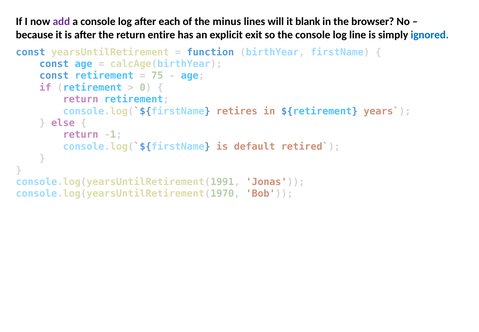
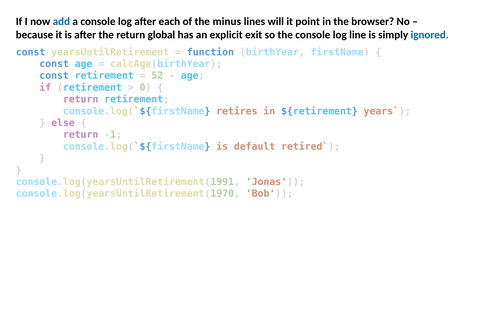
add colour: purple -> blue
blank: blank -> point
entire: entire -> global
75: 75 -> 52
